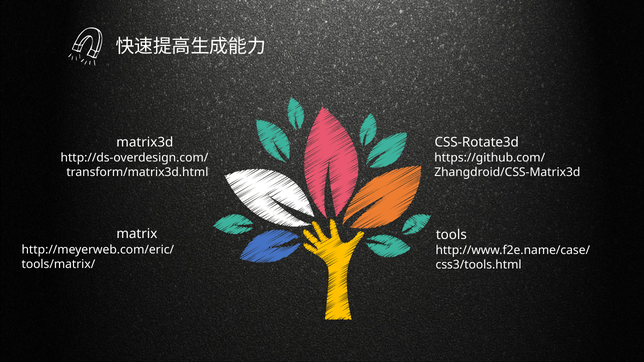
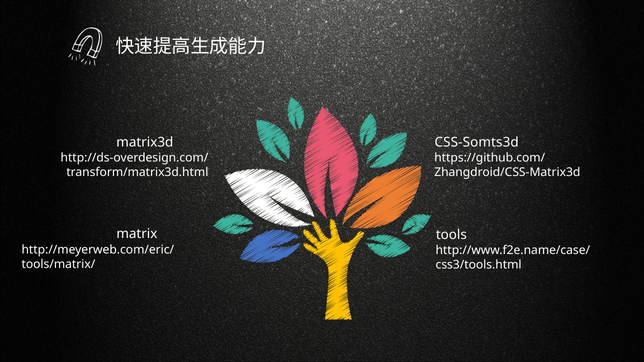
CSS-Rotate3d: CSS-Rotate3d -> CSS-Somts3d
